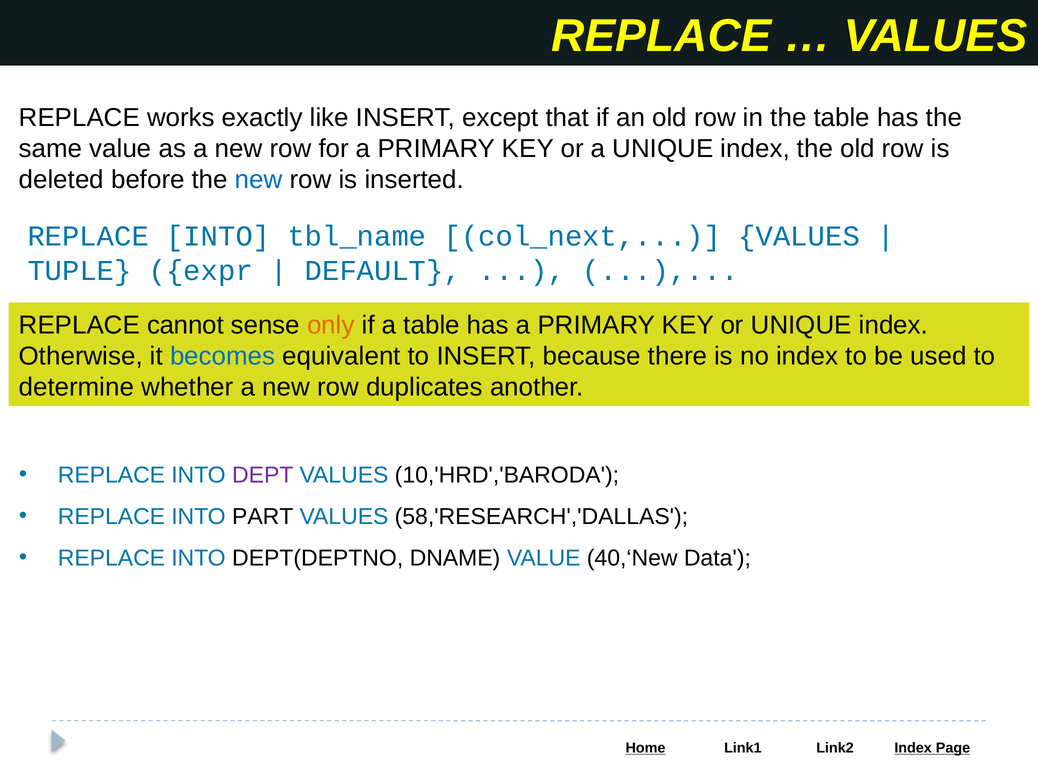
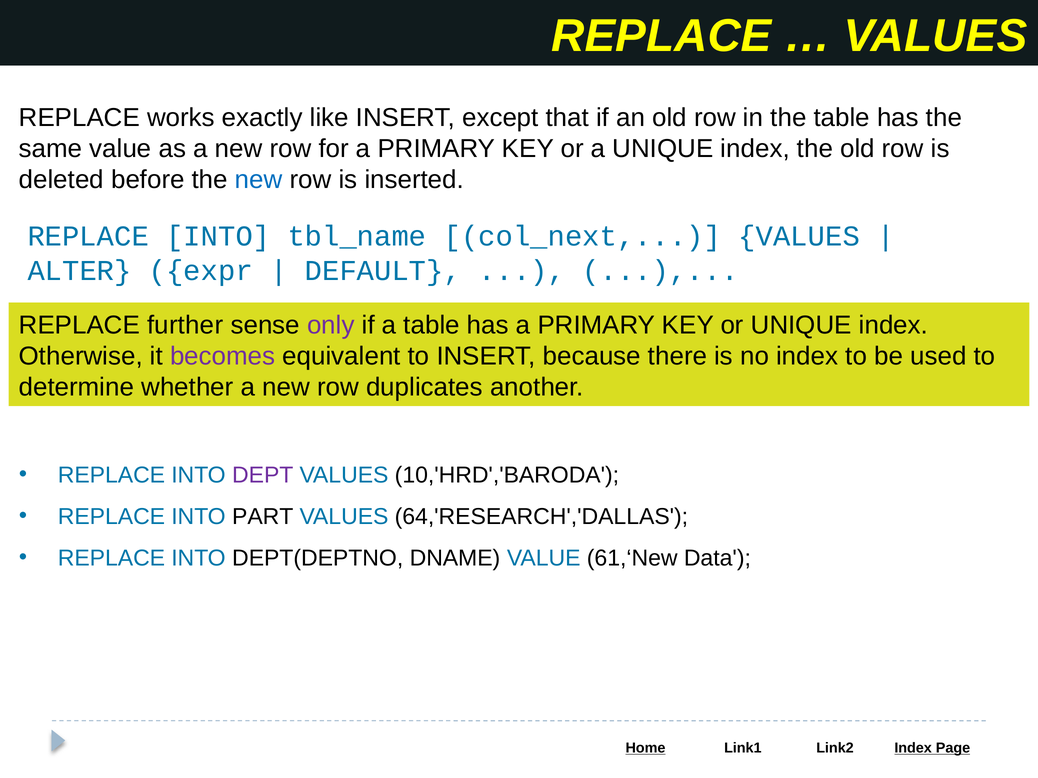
TUPLE: TUPLE -> ALTER
cannot: cannot -> further
only colour: orange -> purple
becomes colour: blue -> purple
58,'RESEARCH','DALLAS: 58,'RESEARCH','DALLAS -> 64,'RESEARCH','DALLAS
40,‘New: 40,‘New -> 61,‘New
